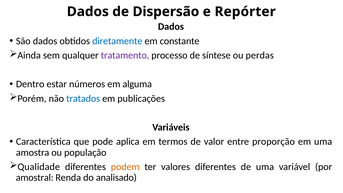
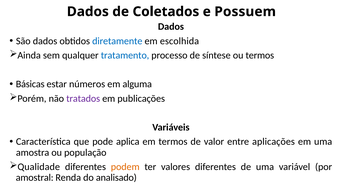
Dispersão: Dispersão -> Coletados
Repórter: Repórter -> Possuem
constante: constante -> escolhida
tratamento colour: purple -> blue
ou perdas: perdas -> termos
Dentro: Dentro -> Básicas
tratados colour: blue -> purple
proporção: proporção -> aplicações
